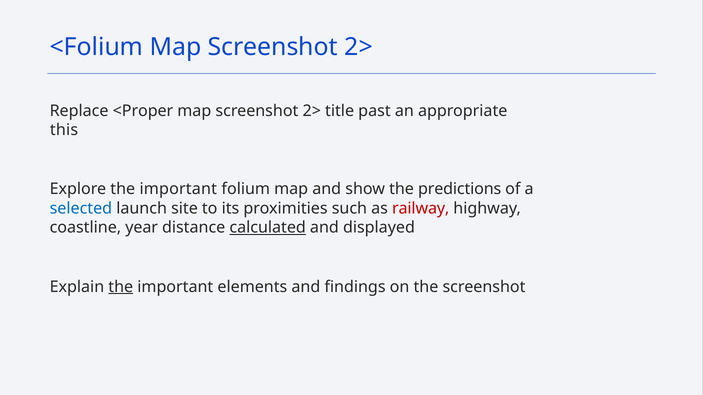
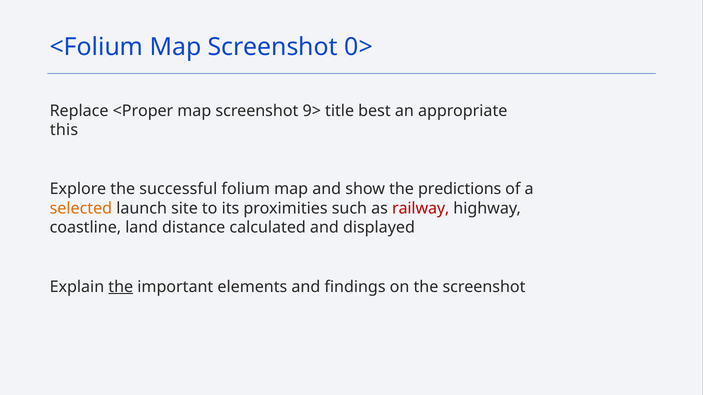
<Folium Map Screenshot 2>: 2> -> 0>
2> at (312, 111): 2> -> 9>
past: past -> best
Explore the important: important -> successful
selected colour: blue -> orange
year: year -> land
calculated underline: present -> none
